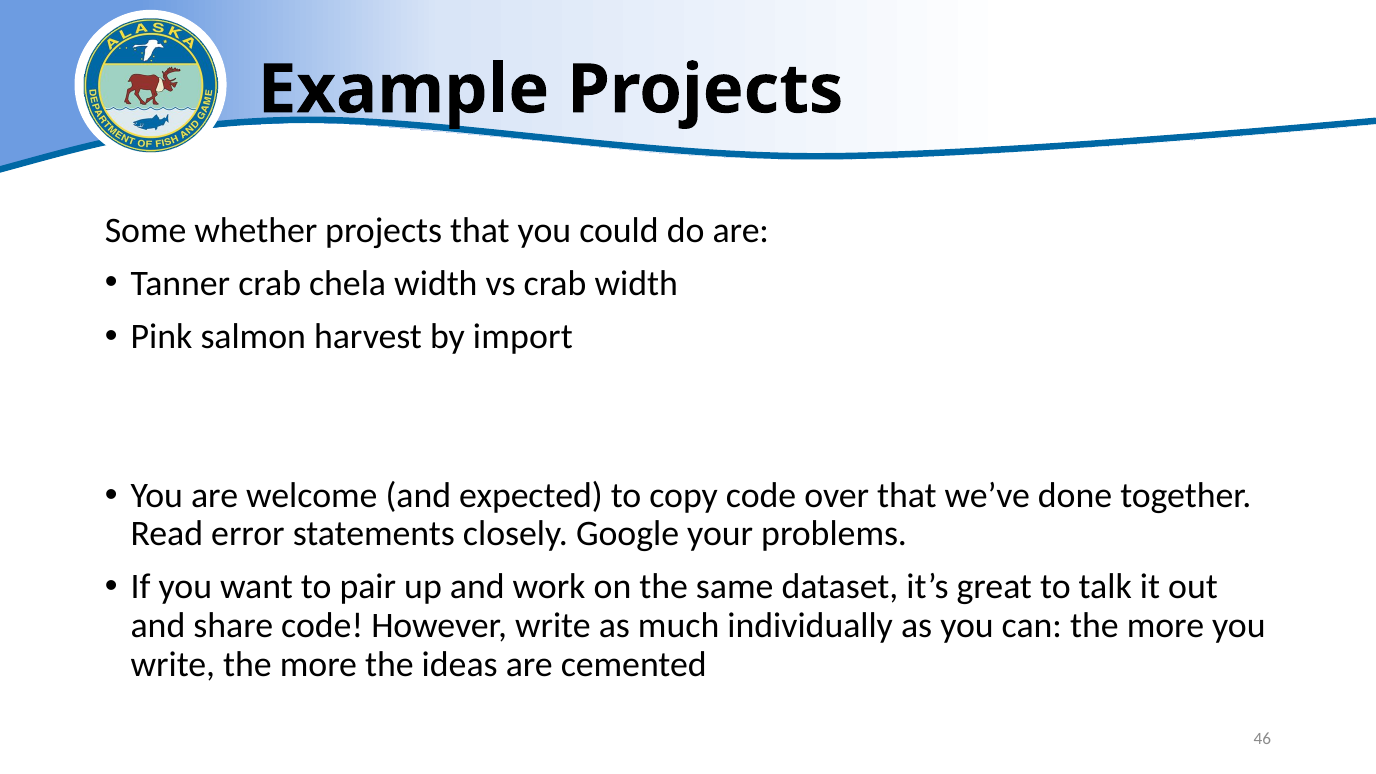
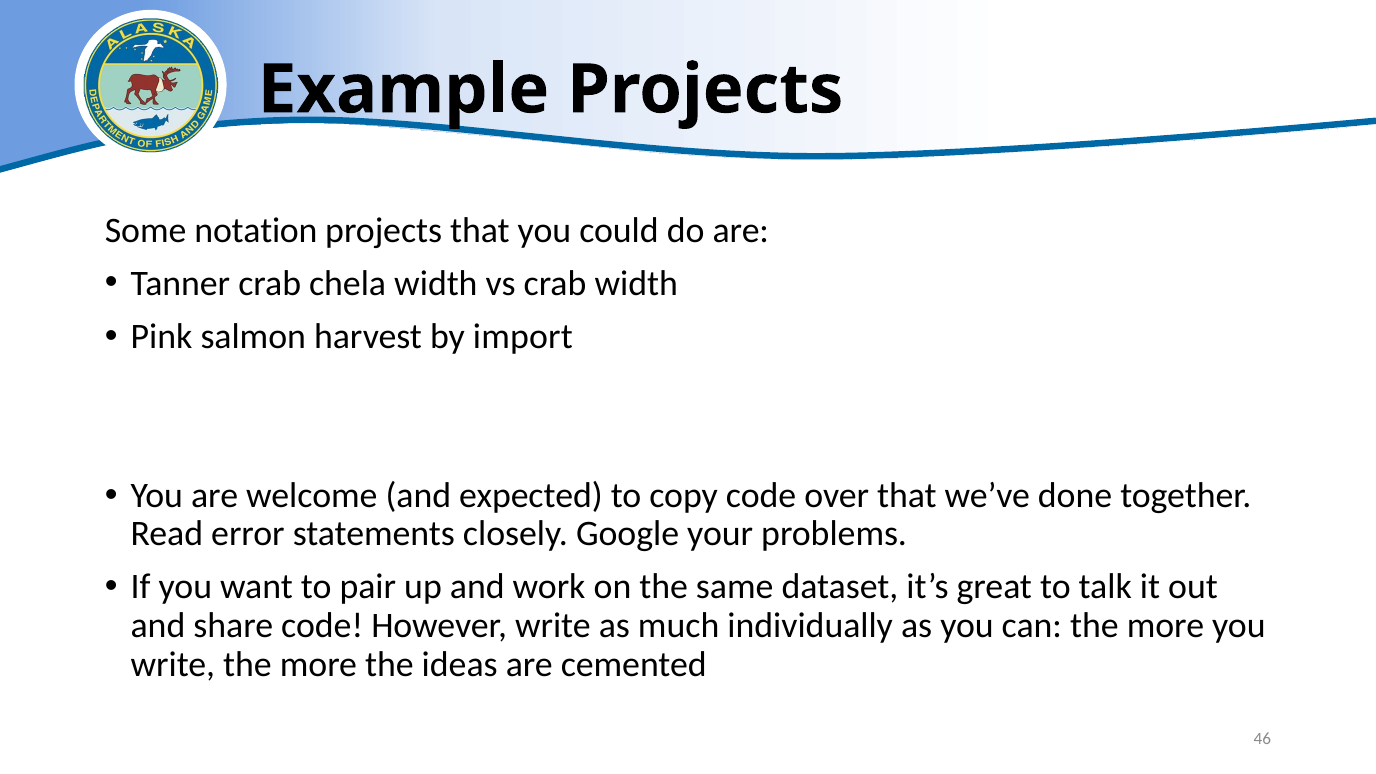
whether: whether -> notation
